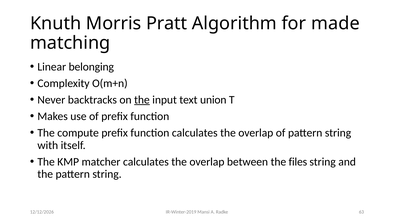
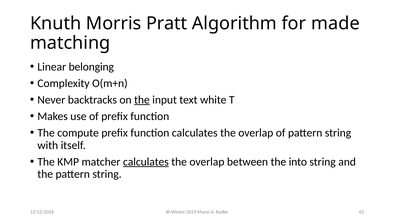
union: union -> white
calculates at (146, 161) underline: none -> present
files: files -> into
